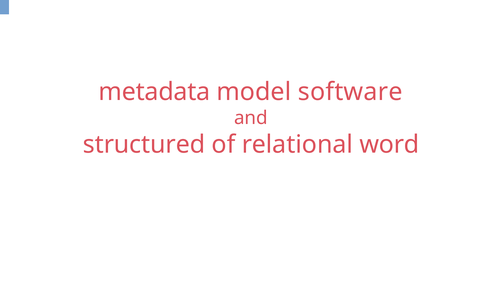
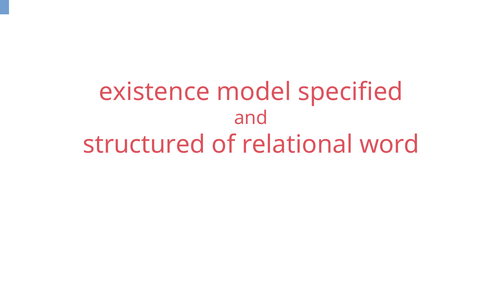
metadata: metadata -> existence
software: software -> specified
